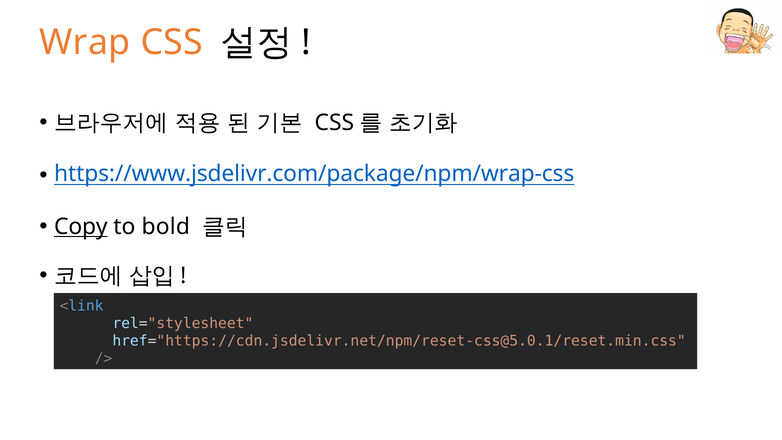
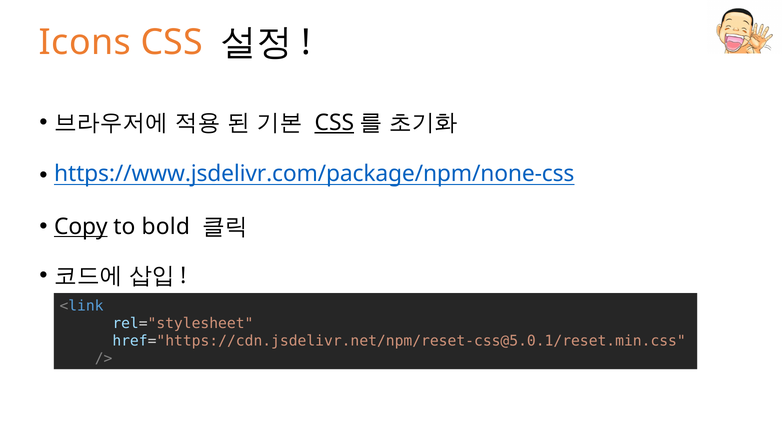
Wrap: Wrap -> Icons
CSS at (334, 123) underline: none -> present
https://www.jsdelivr.com/package/npm/wrap-css: https://www.jsdelivr.com/package/npm/wrap-css -> https://www.jsdelivr.com/package/npm/none-css
